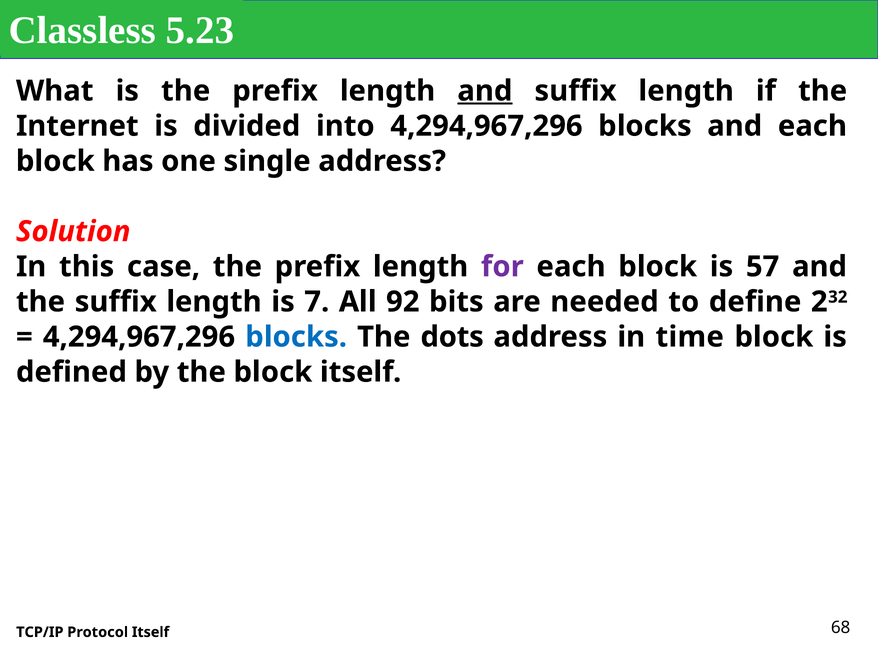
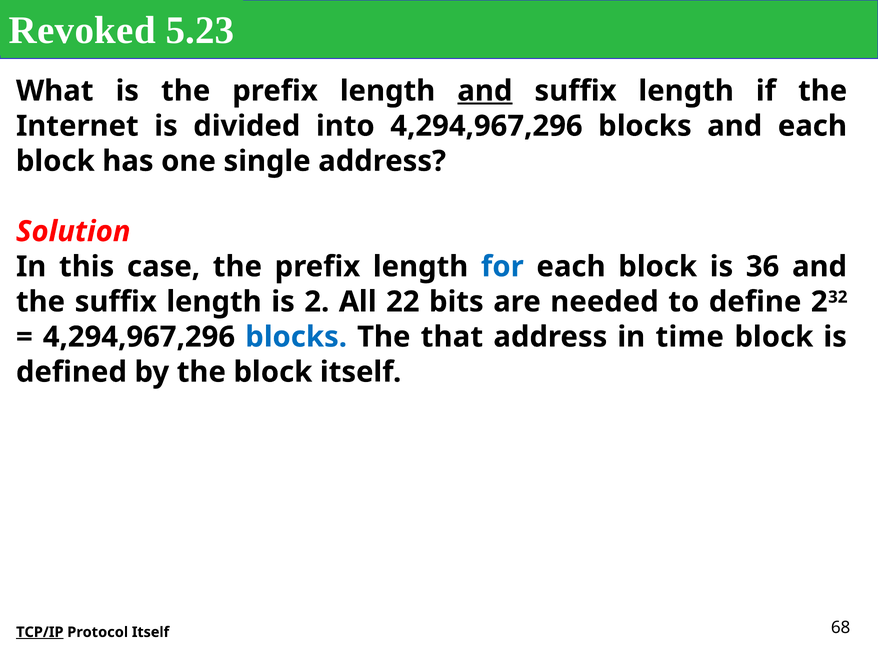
Classless: Classless -> Revoked
for colour: purple -> blue
57: 57 -> 36
is 7: 7 -> 2
92: 92 -> 22
dots: dots -> that
TCP/IP underline: none -> present
